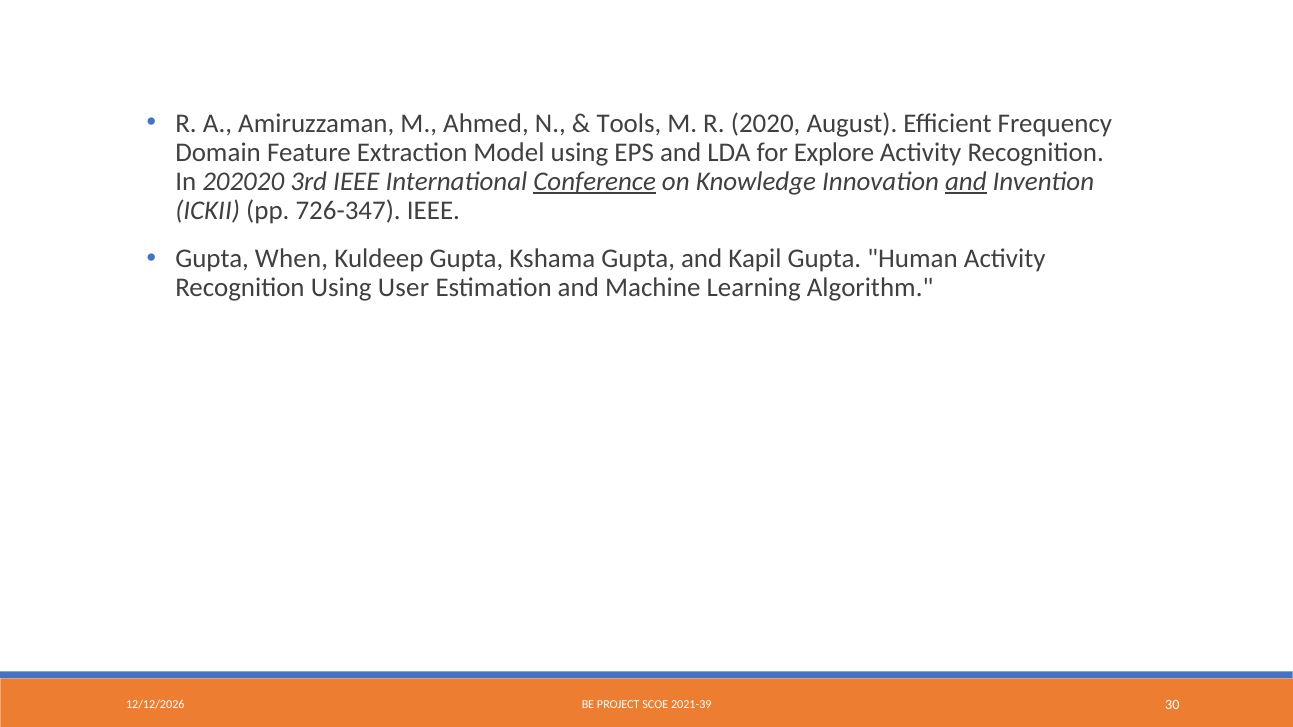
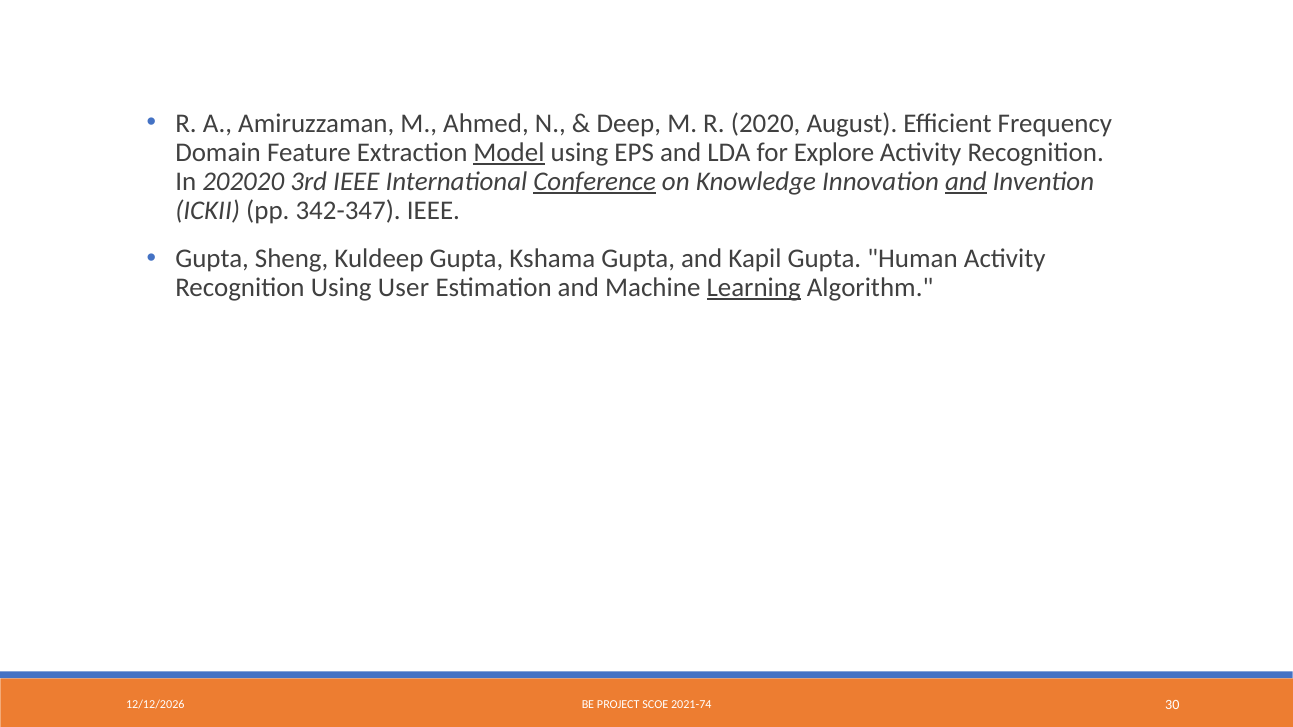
Tools: Tools -> Deep
Model underline: none -> present
726-347: 726-347 -> 342-347
When: When -> Sheng
Learning underline: none -> present
2021-39: 2021-39 -> 2021-74
